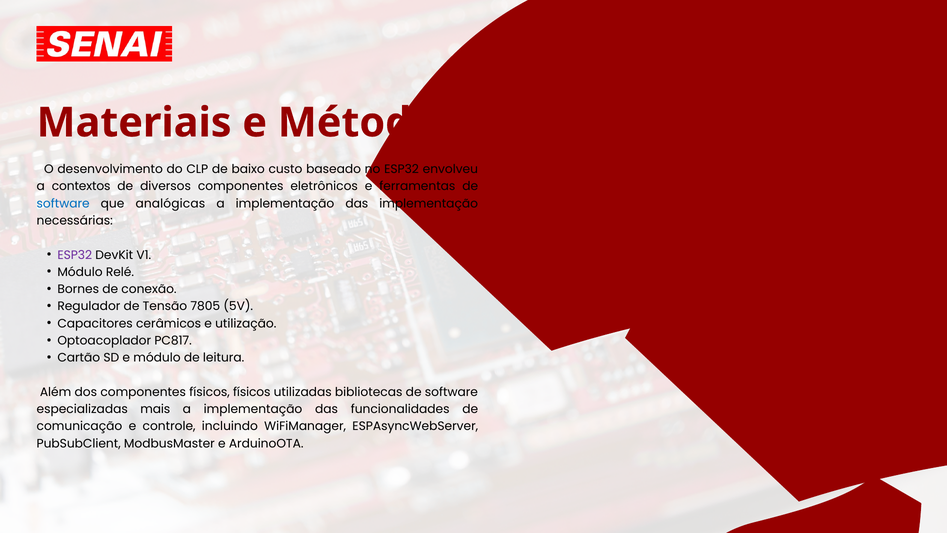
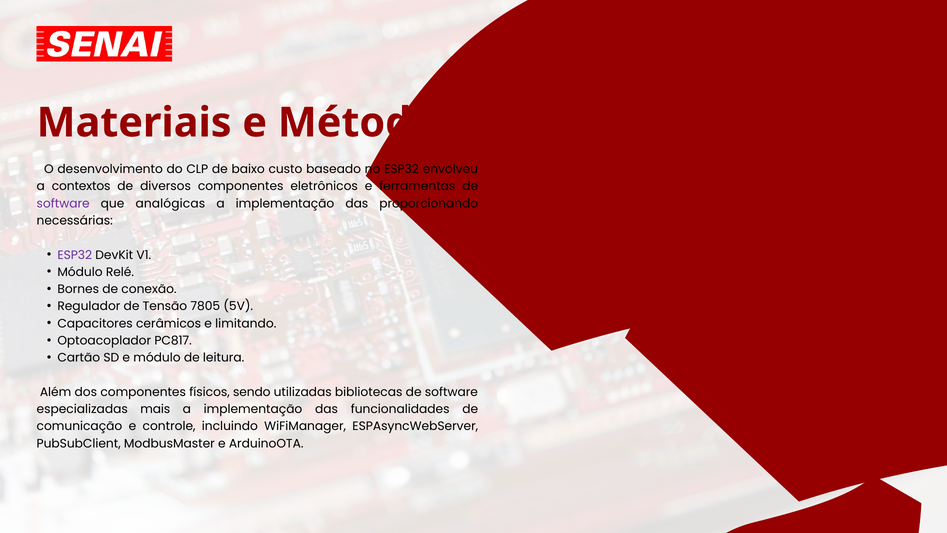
software at (63, 203) colour: blue -> purple
das implementação: implementação -> proporcionando
utilização: utilização -> limitando
físicos físicos: físicos -> sendo
